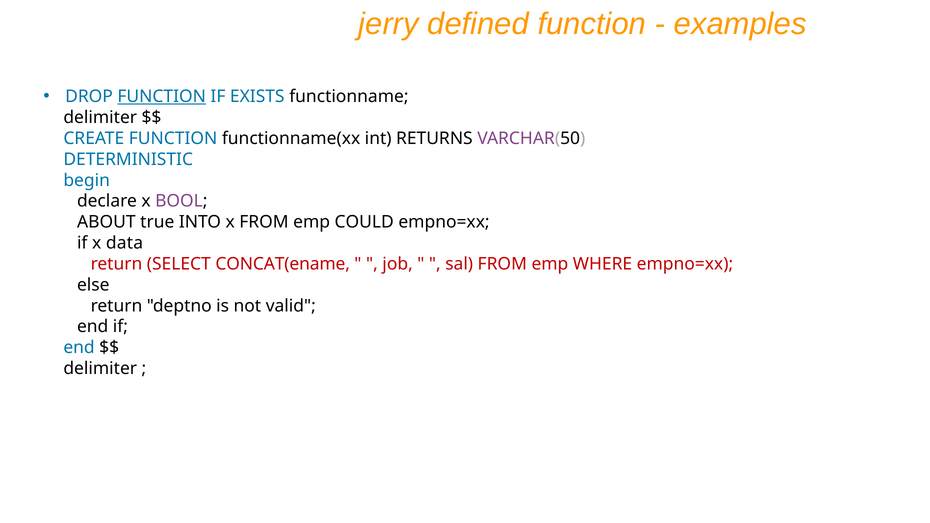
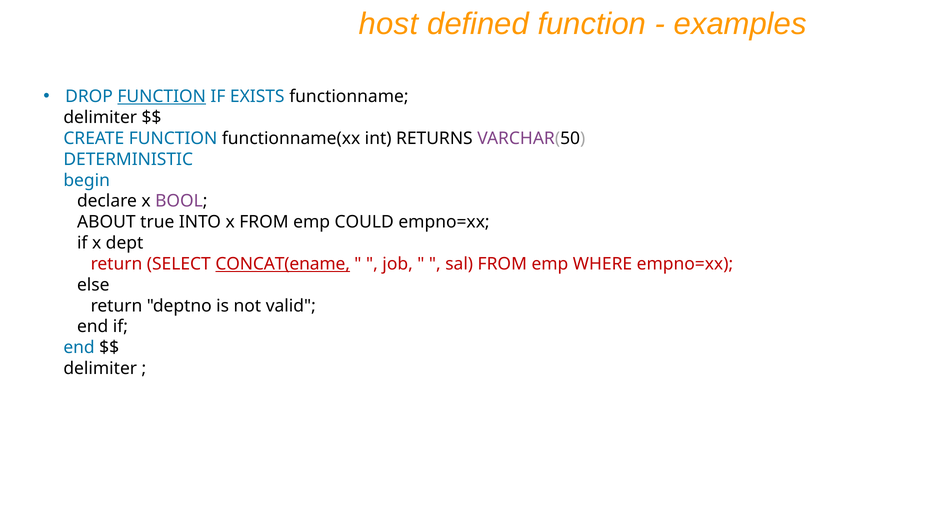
jerry: jerry -> host
data: data -> dept
CONCAT(ename underline: none -> present
